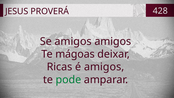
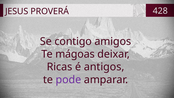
Se amigos: amigos -> contigo
é amigos: amigos -> antigos
pode colour: green -> purple
